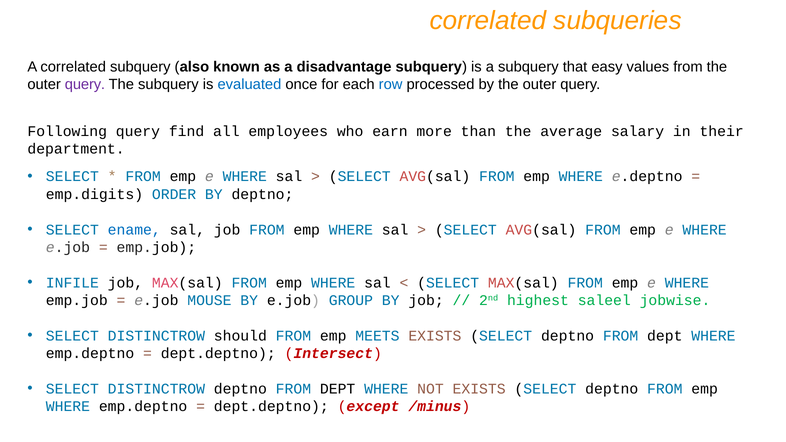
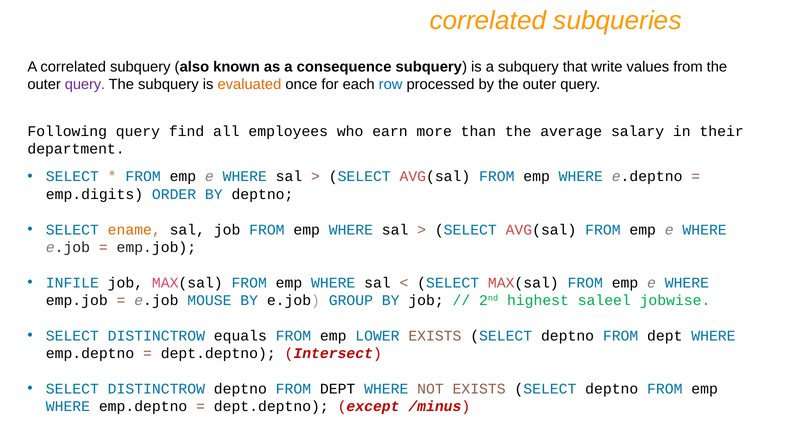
disadvantage: disadvantage -> consequence
easy: easy -> write
evaluated colour: blue -> orange
ename colour: blue -> orange
should: should -> equals
MEETS: MEETS -> LOWER
